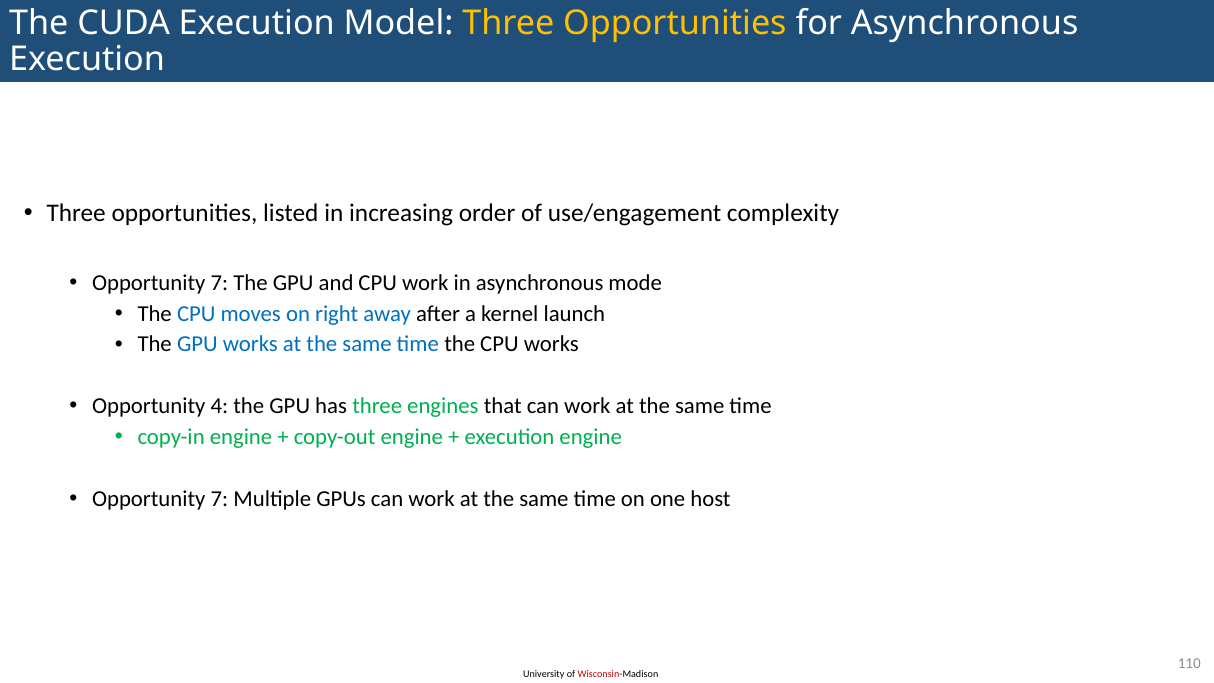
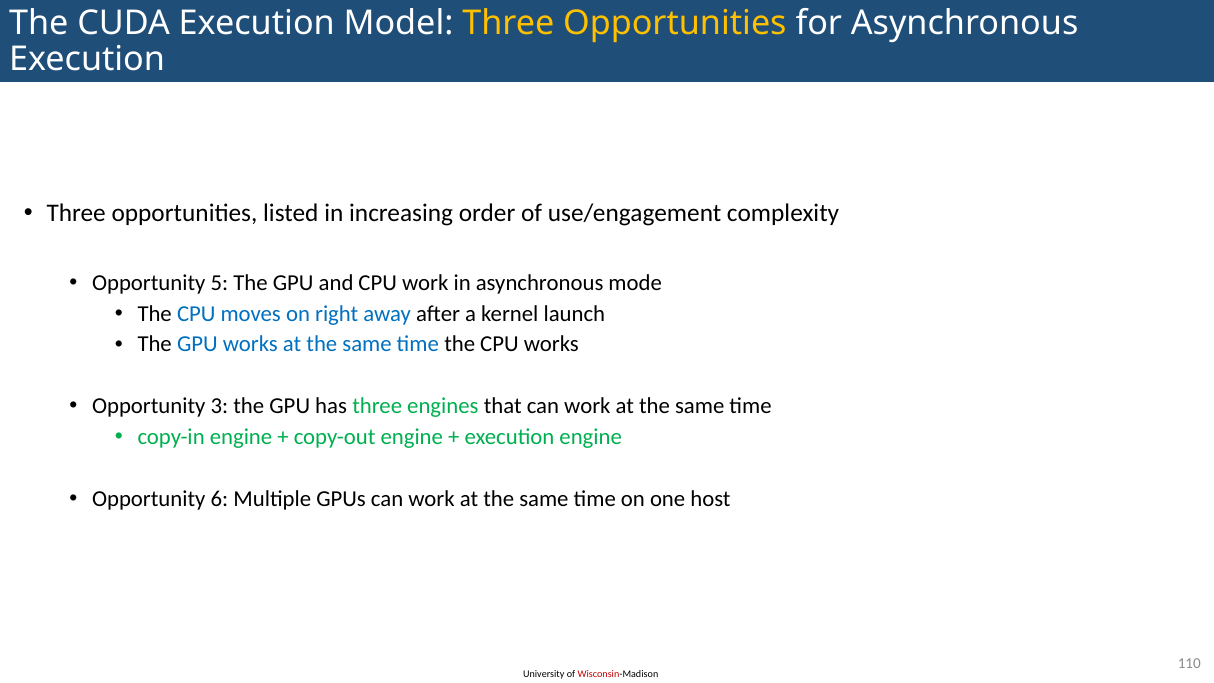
7 at (219, 283): 7 -> 5
4: 4 -> 3
7 at (219, 499): 7 -> 6
